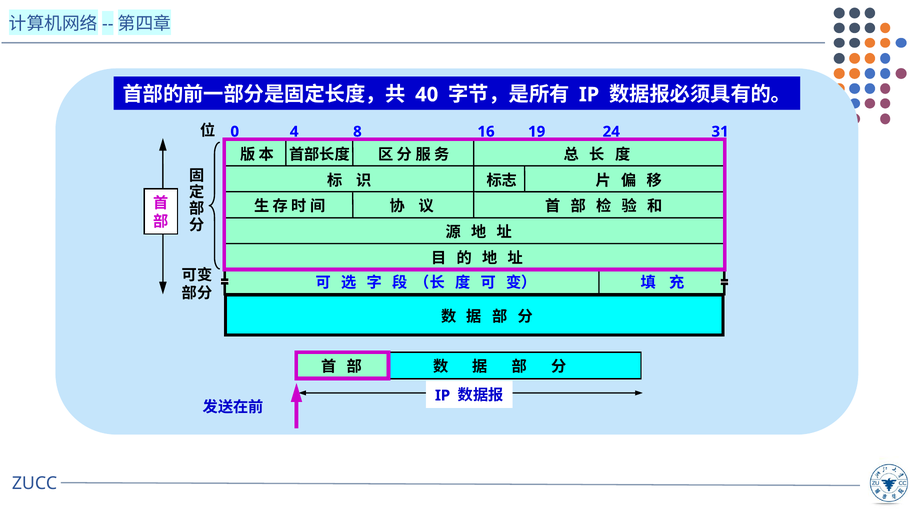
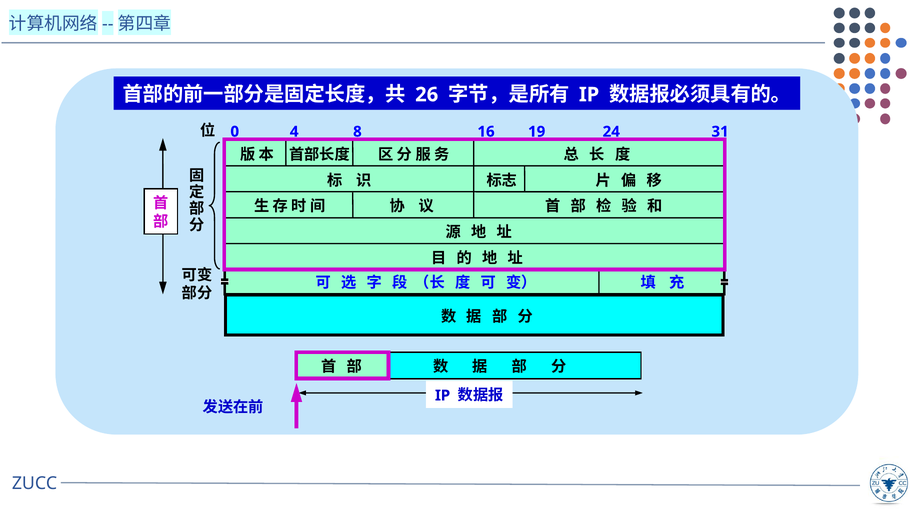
40: 40 -> 26
